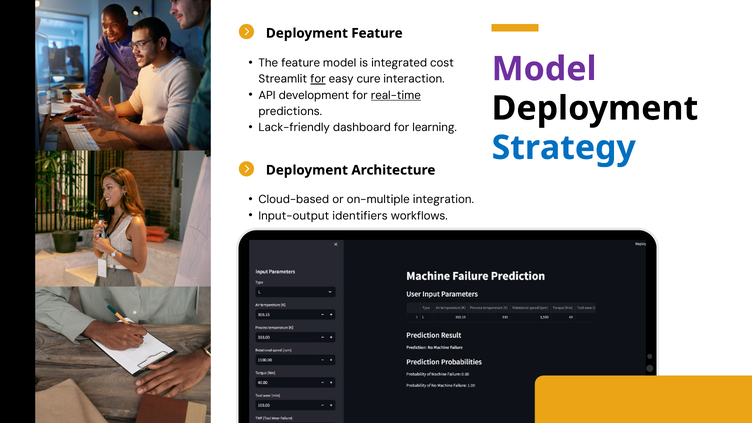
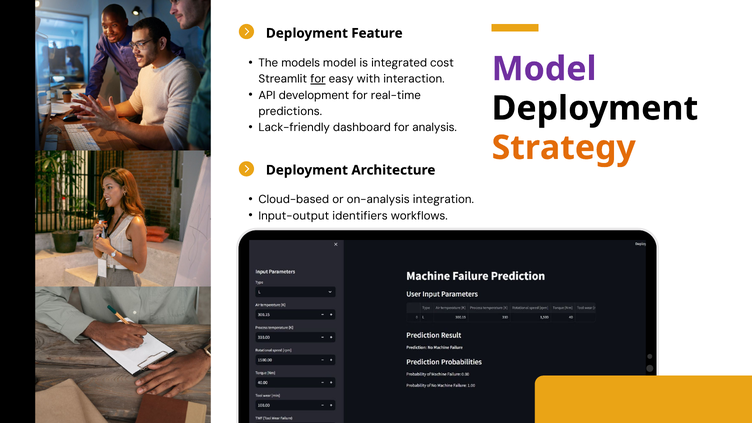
The feature: feature -> models
cure: cure -> with
real-time underline: present -> none
learning: learning -> analysis
Strategy colour: blue -> orange
on-multiple: on-multiple -> on-analysis
